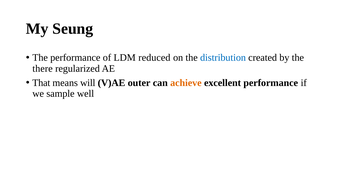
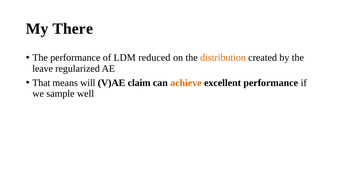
Seung: Seung -> There
distribution colour: blue -> orange
there: there -> leave
outer: outer -> claim
